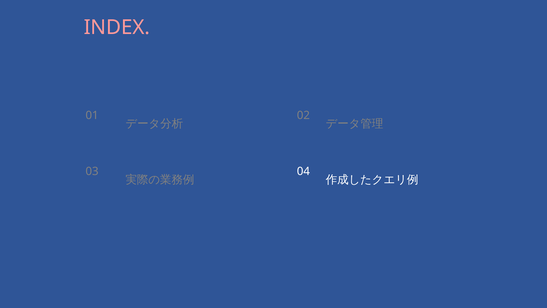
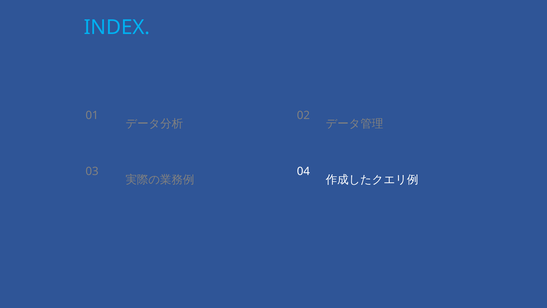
INDEX colour: pink -> light blue
